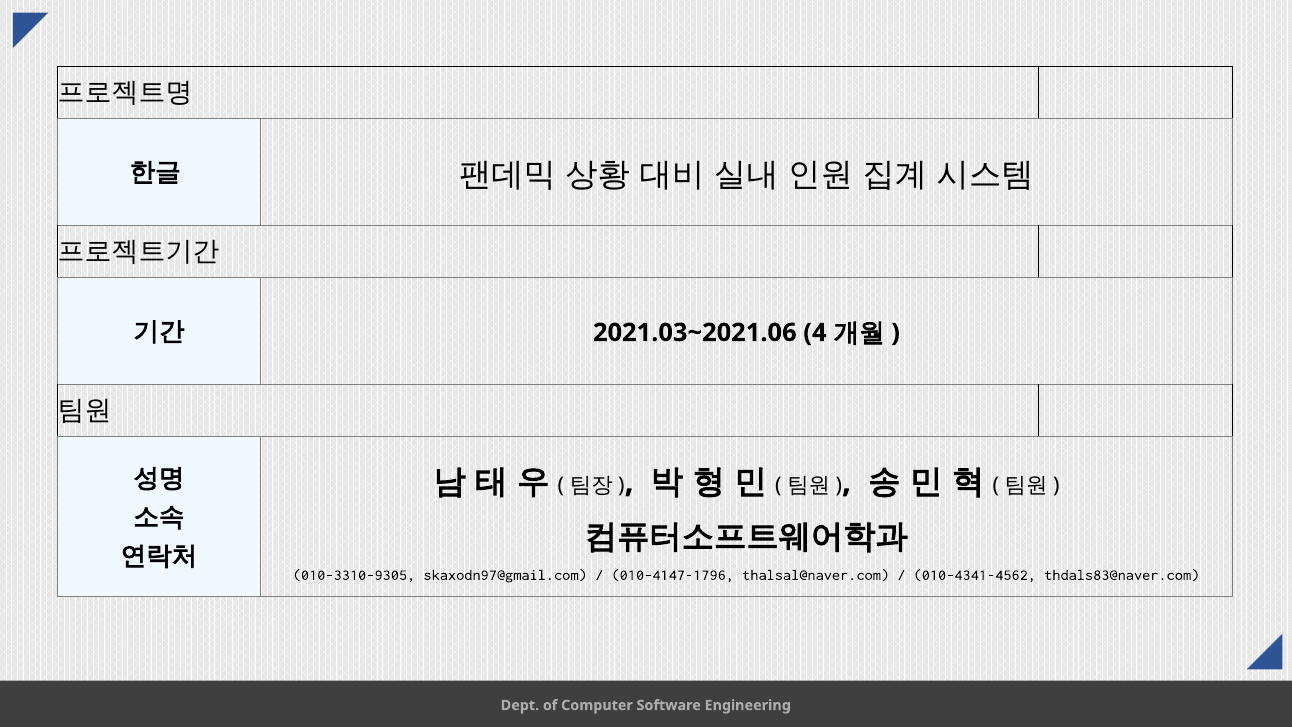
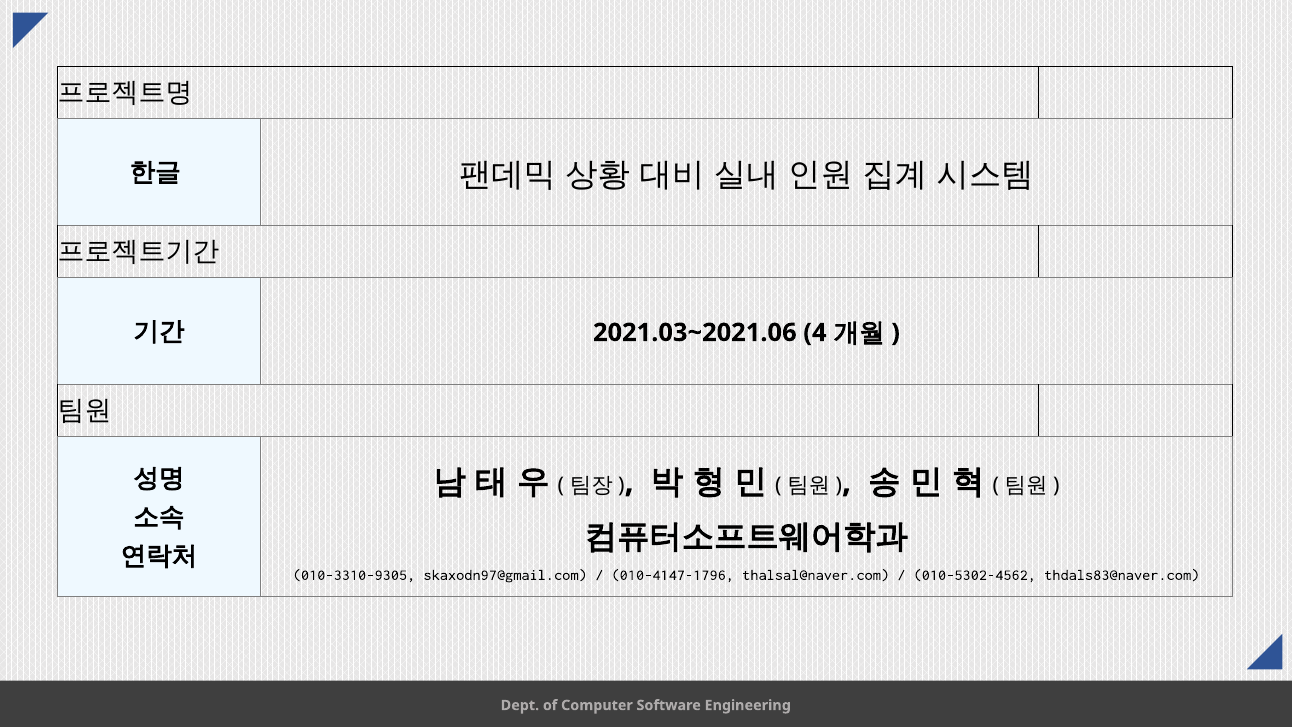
010-4341-4562: 010-4341-4562 -> 010-5302-4562
